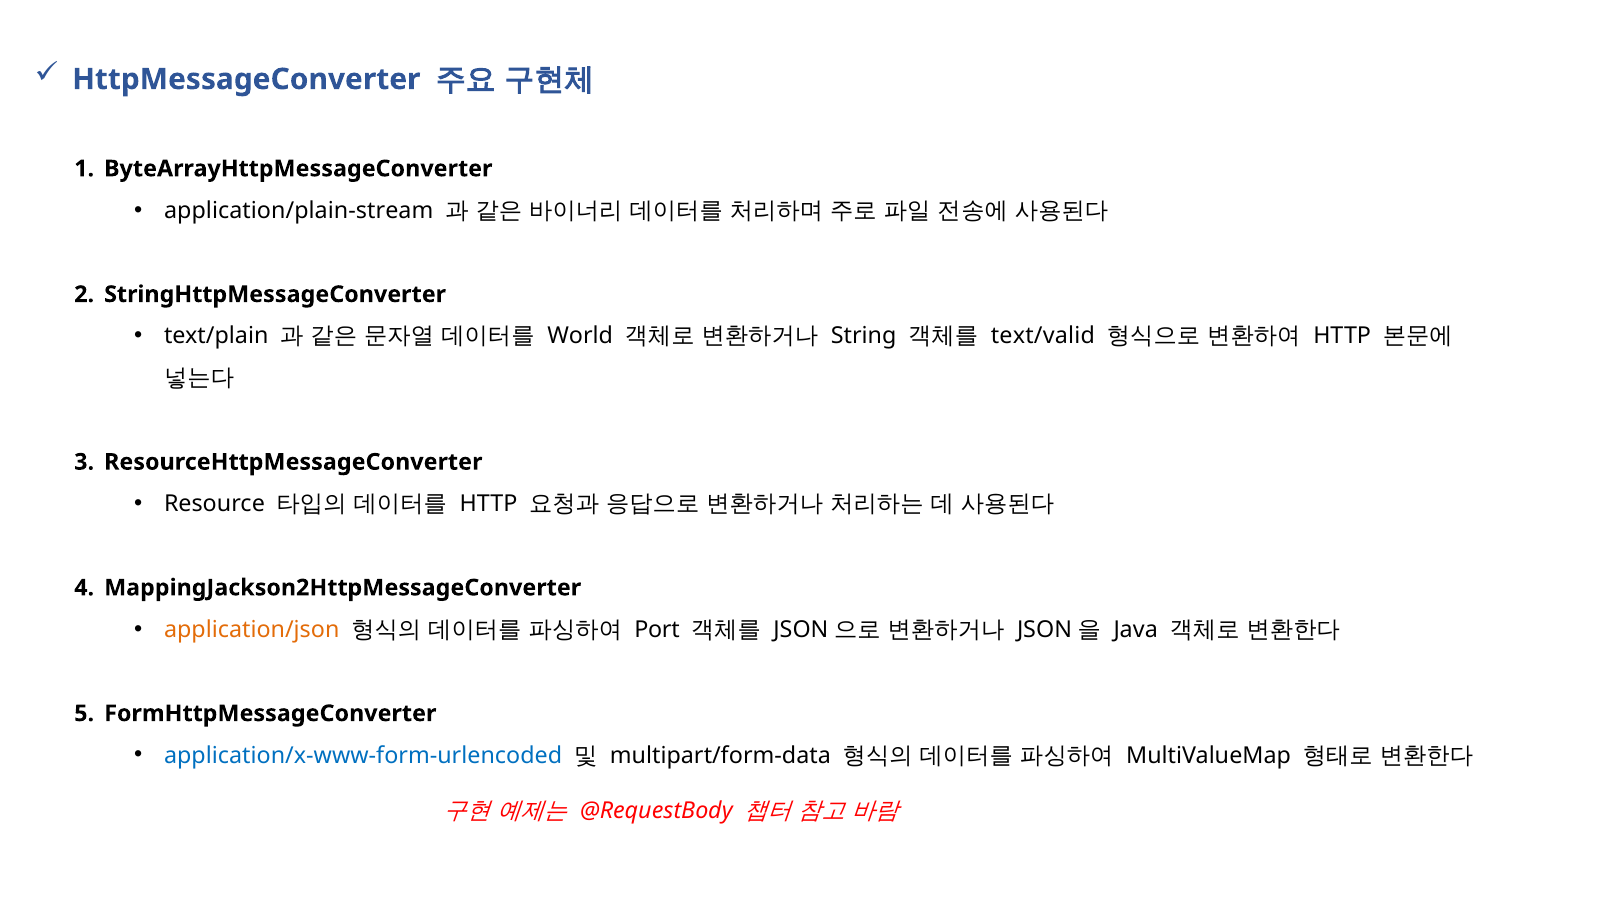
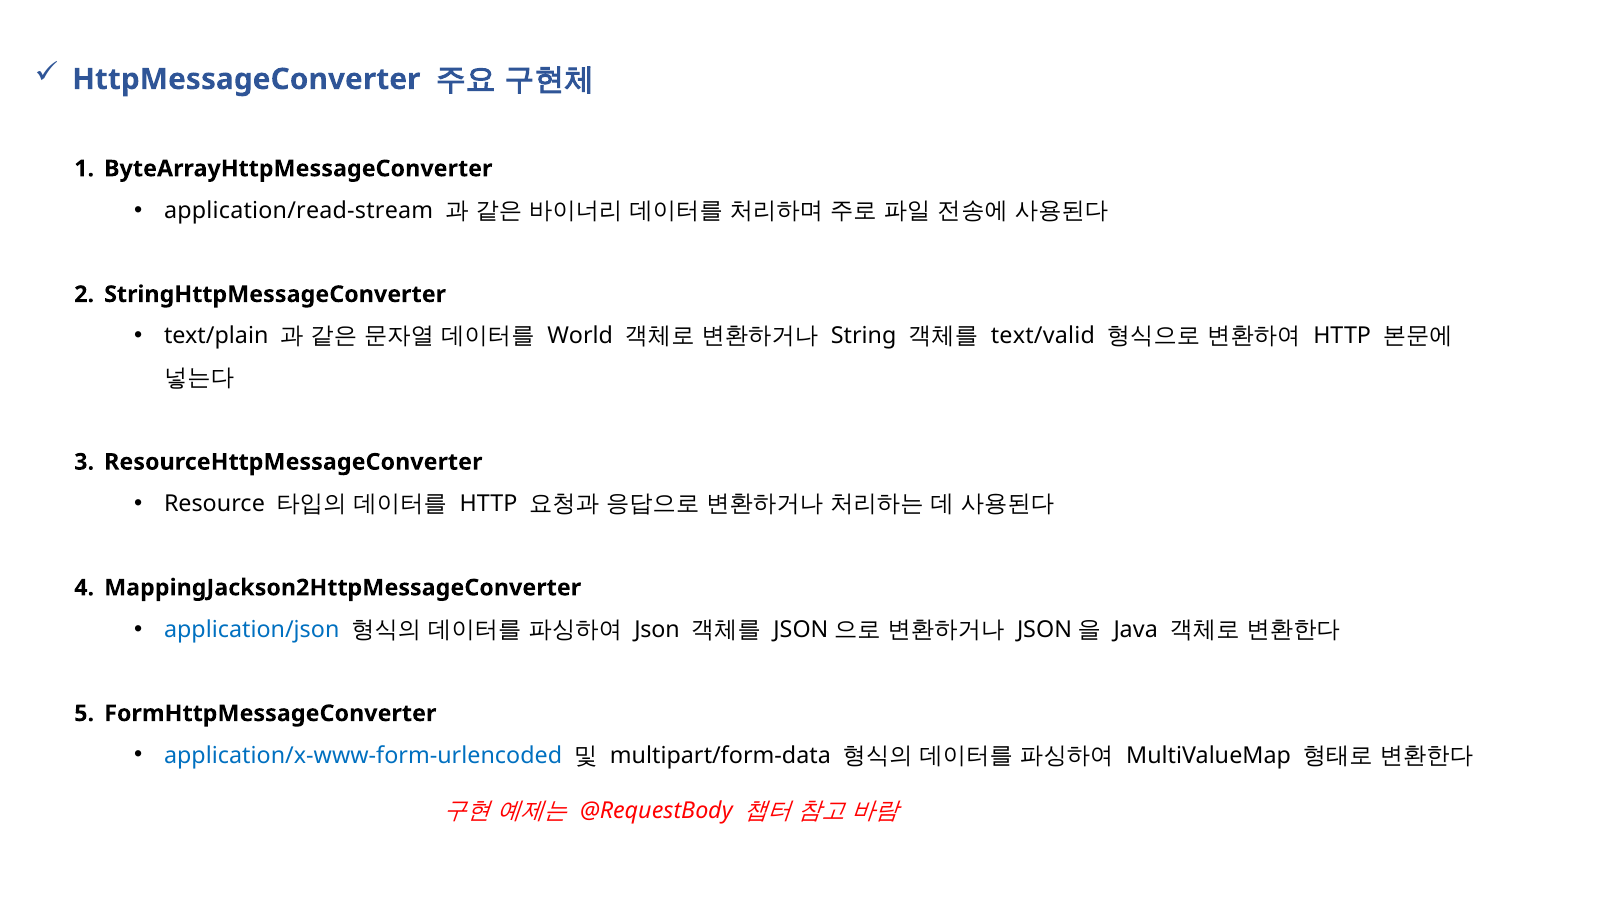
application/plain-stream: application/plain-stream -> application/read-stream
application/json colour: orange -> blue
Port: Port -> Json
